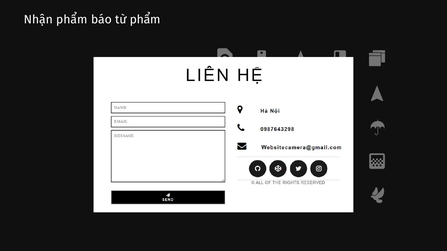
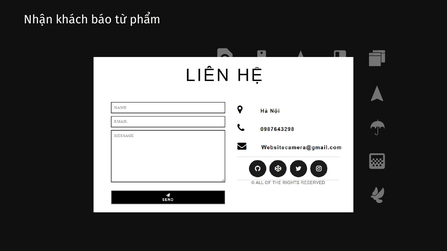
Nhận phẩm: phẩm -> khách
